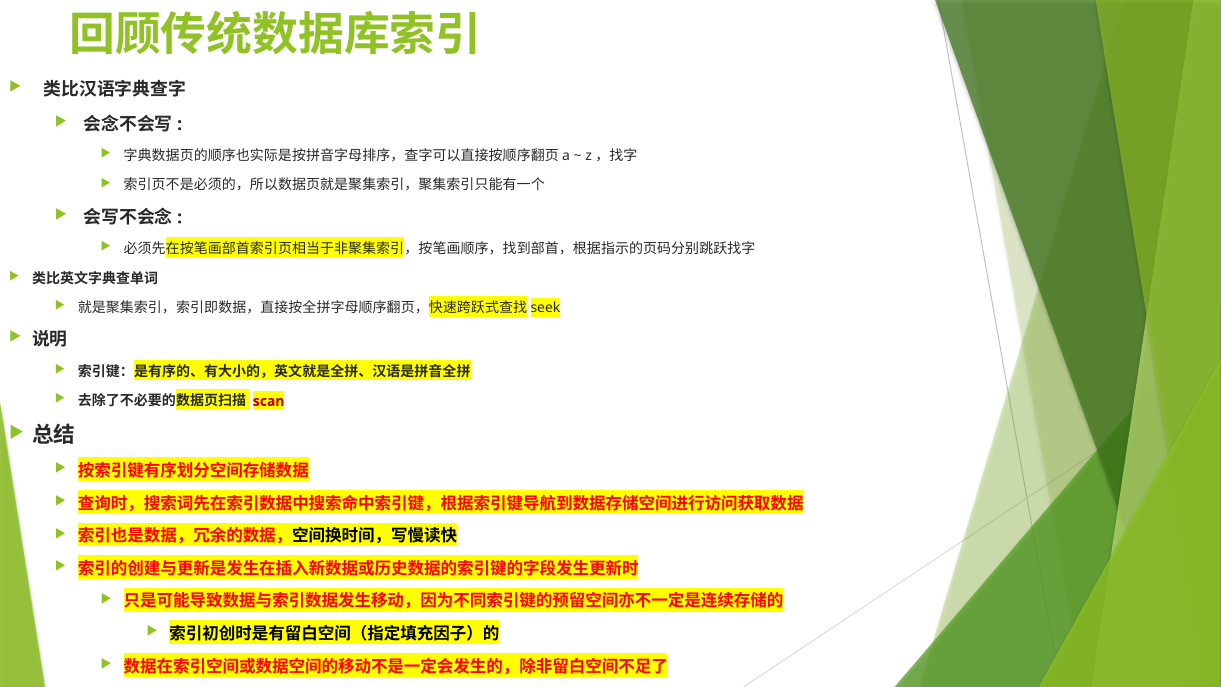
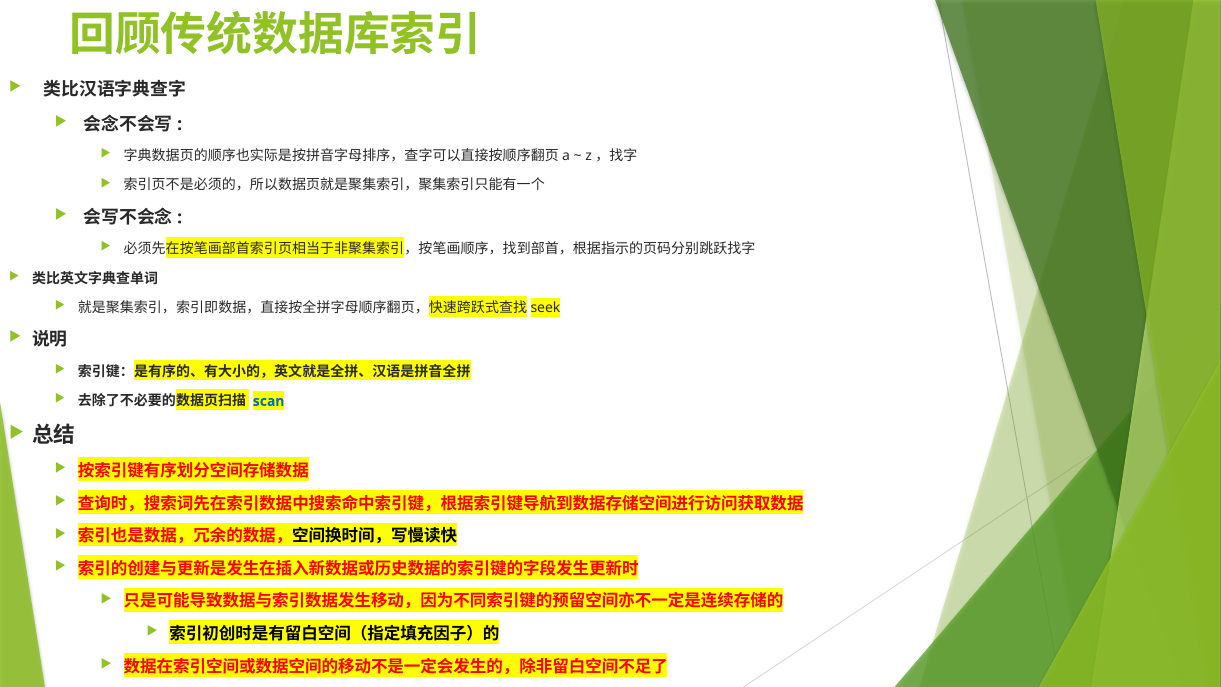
scan colour: red -> blue
